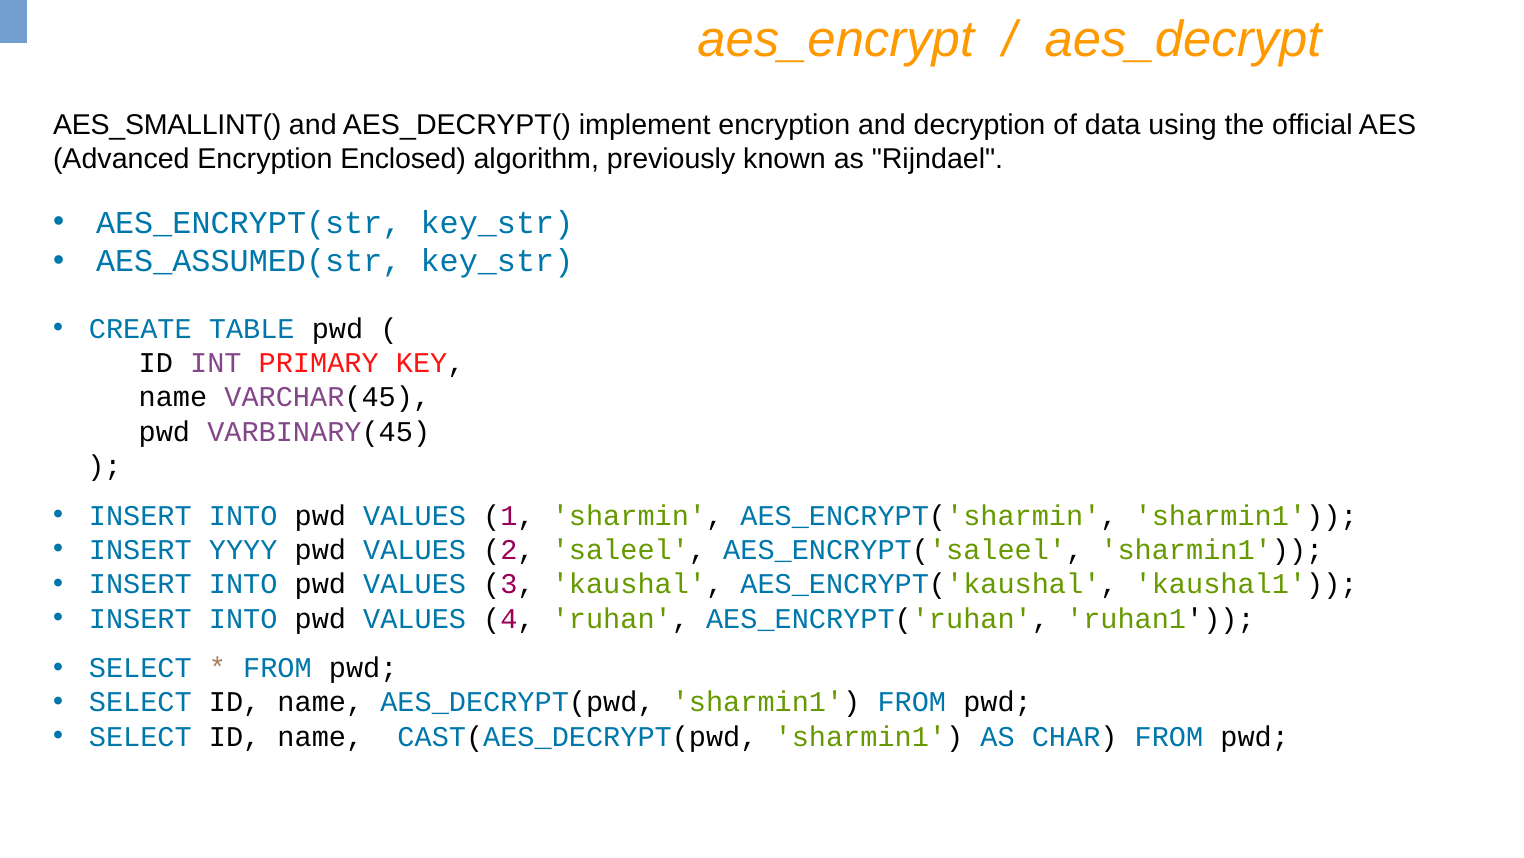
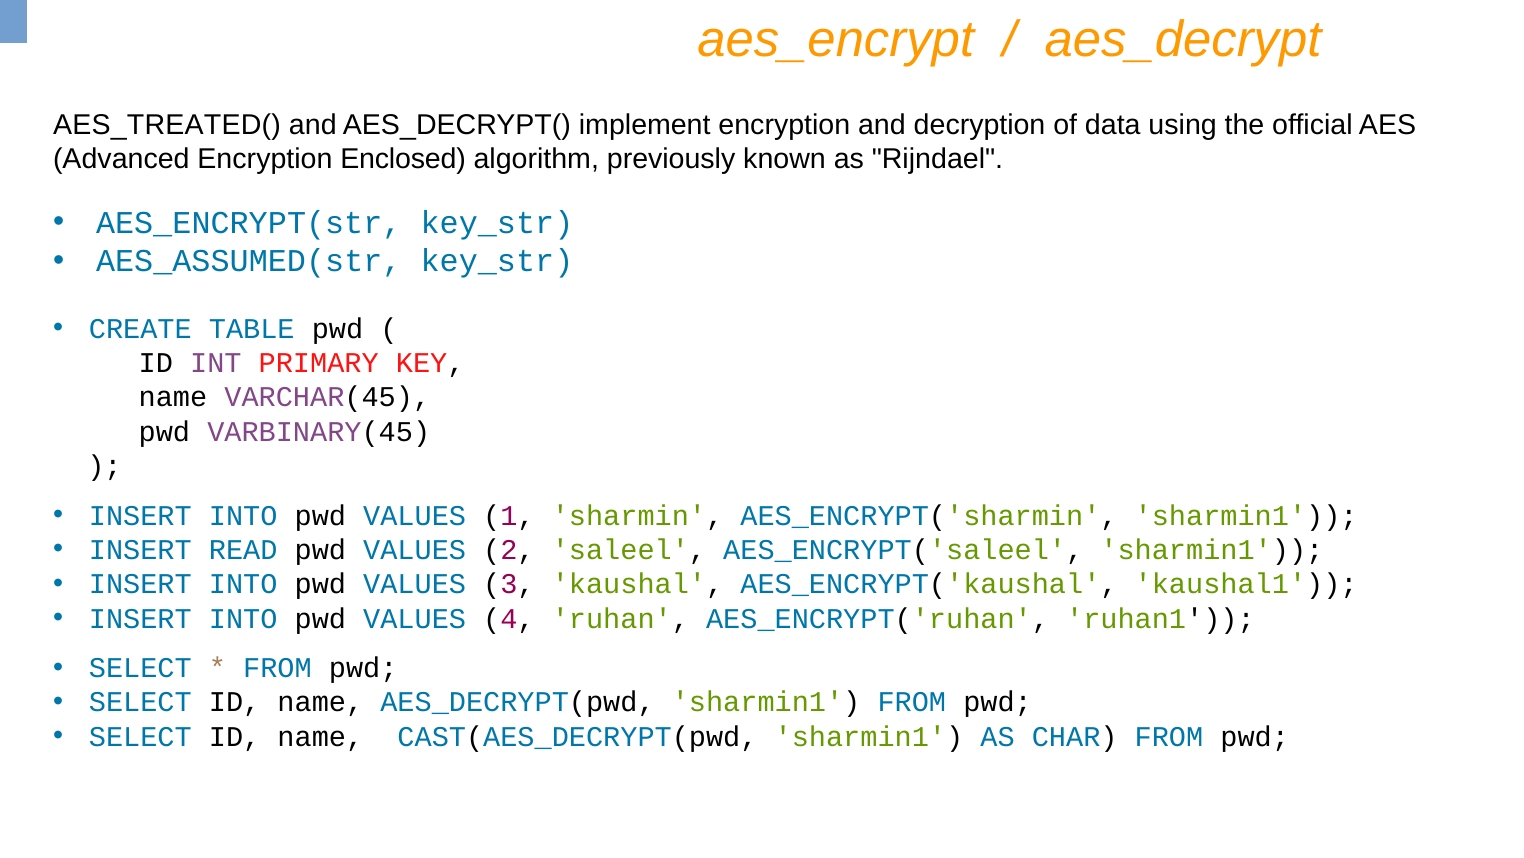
AES_SMALLINT(: AES_SMALLINT( -> AES_TREATED(
YYYY: YYYY -> READ
